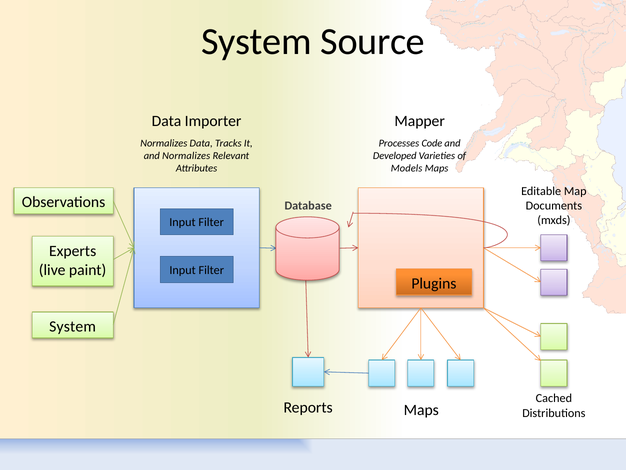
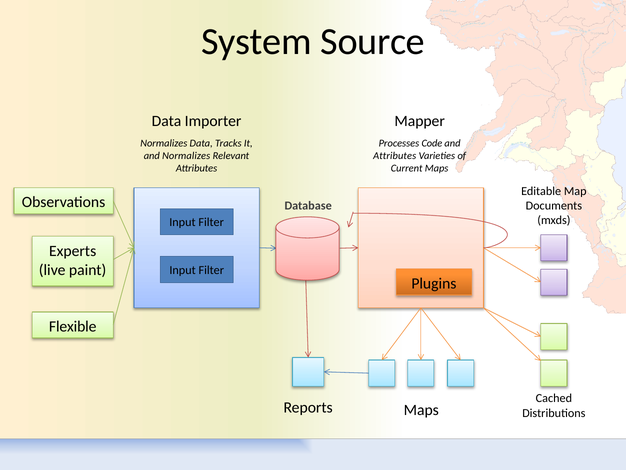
Developed at (395, 155): Developed -> Attributes
Models: Models -> Current
System at (73, 326): System -> Flexible
